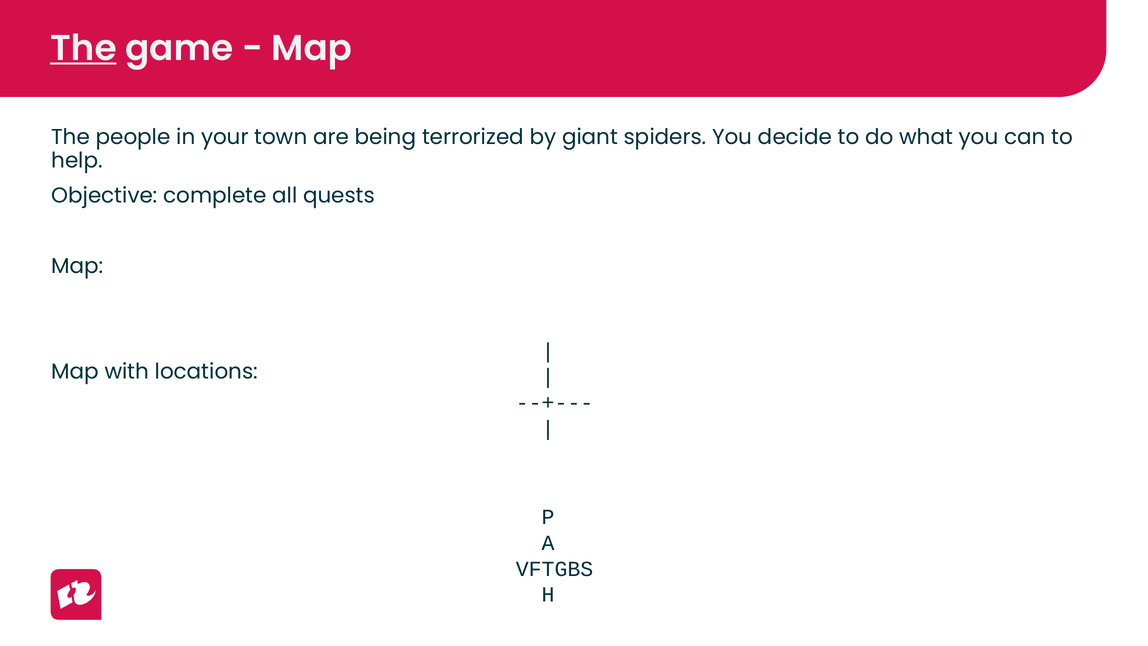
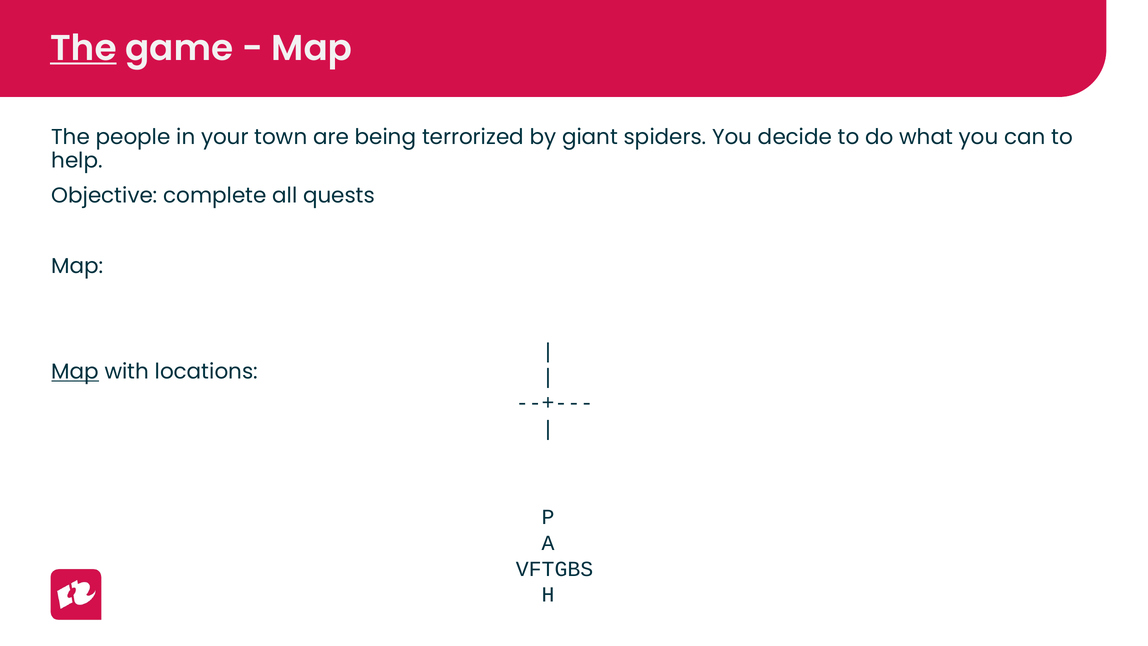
Map at (75, 372) underline: none -> present
